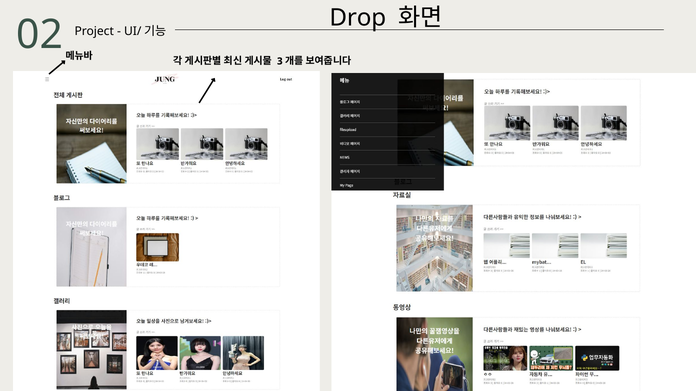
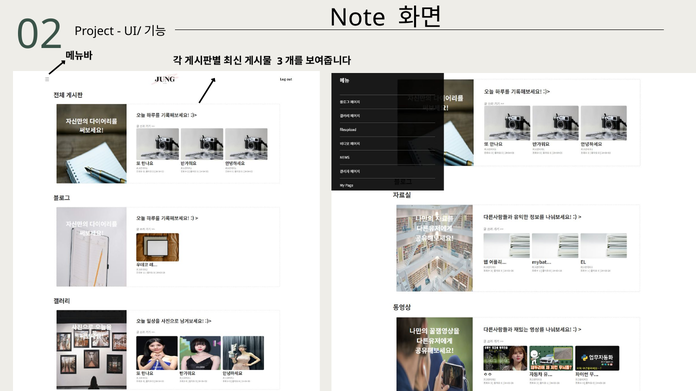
Drop: Drop -> Note
